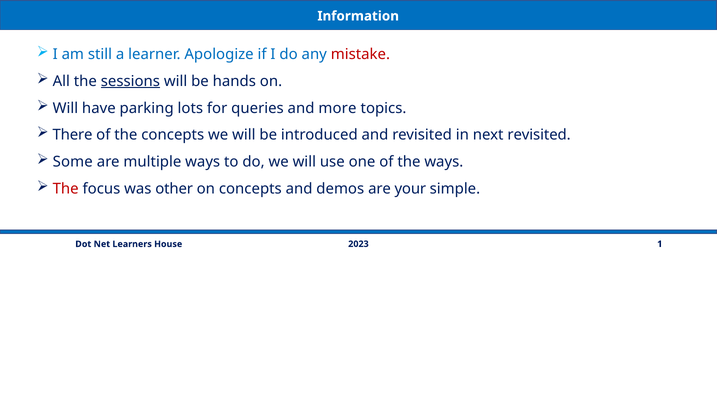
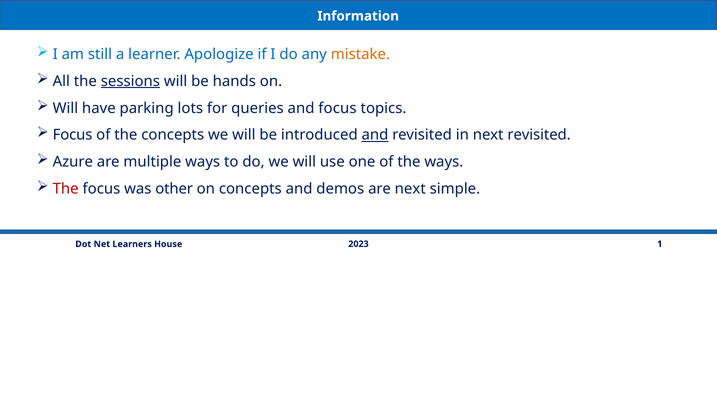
mistake colour: red -> orange
and more: more -> focus
There at (73, 135): There -> Focus
and at (375, 135) underline: none -> present
Some: Some -> Azure
are your: your -> next
